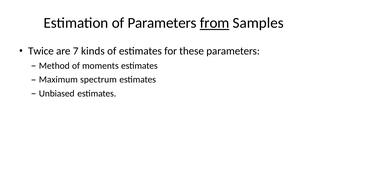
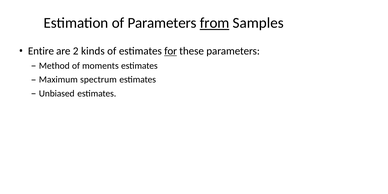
Twice: Twice -> Entire
7: 7 -> 2
for underline: none -> present
